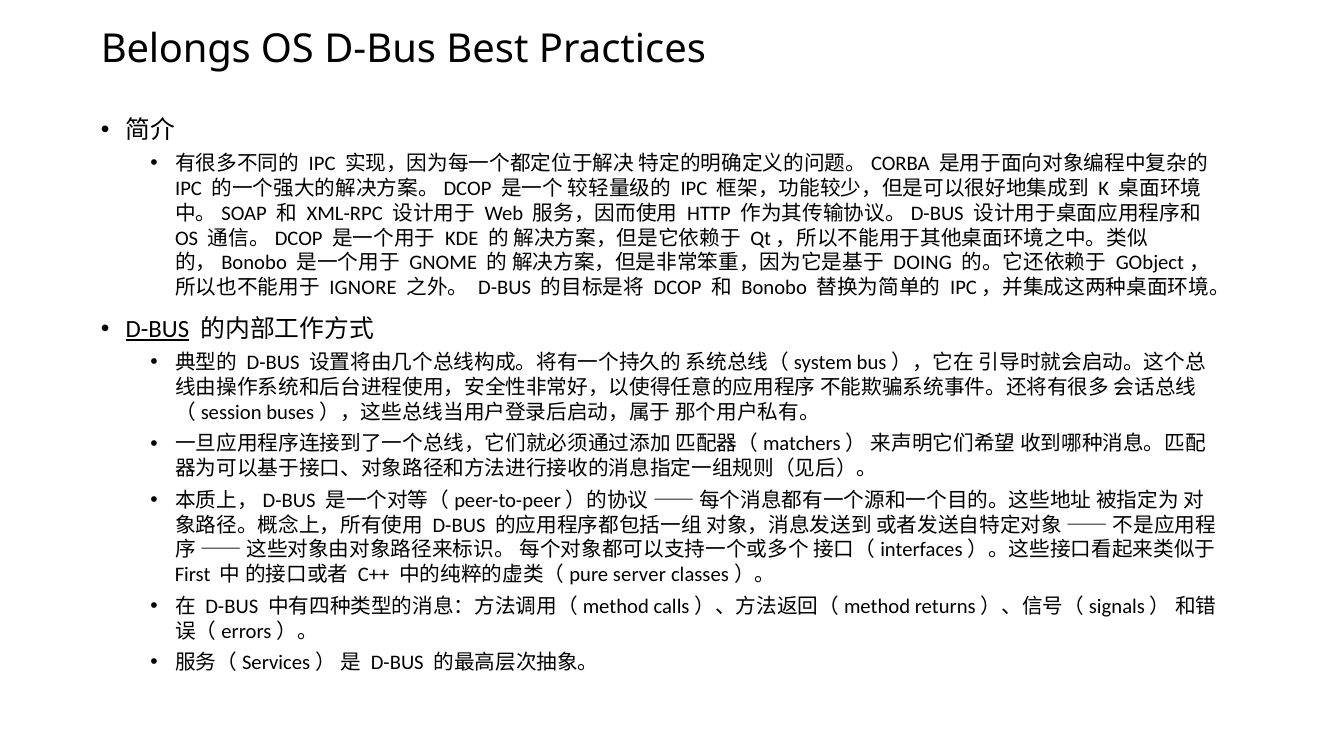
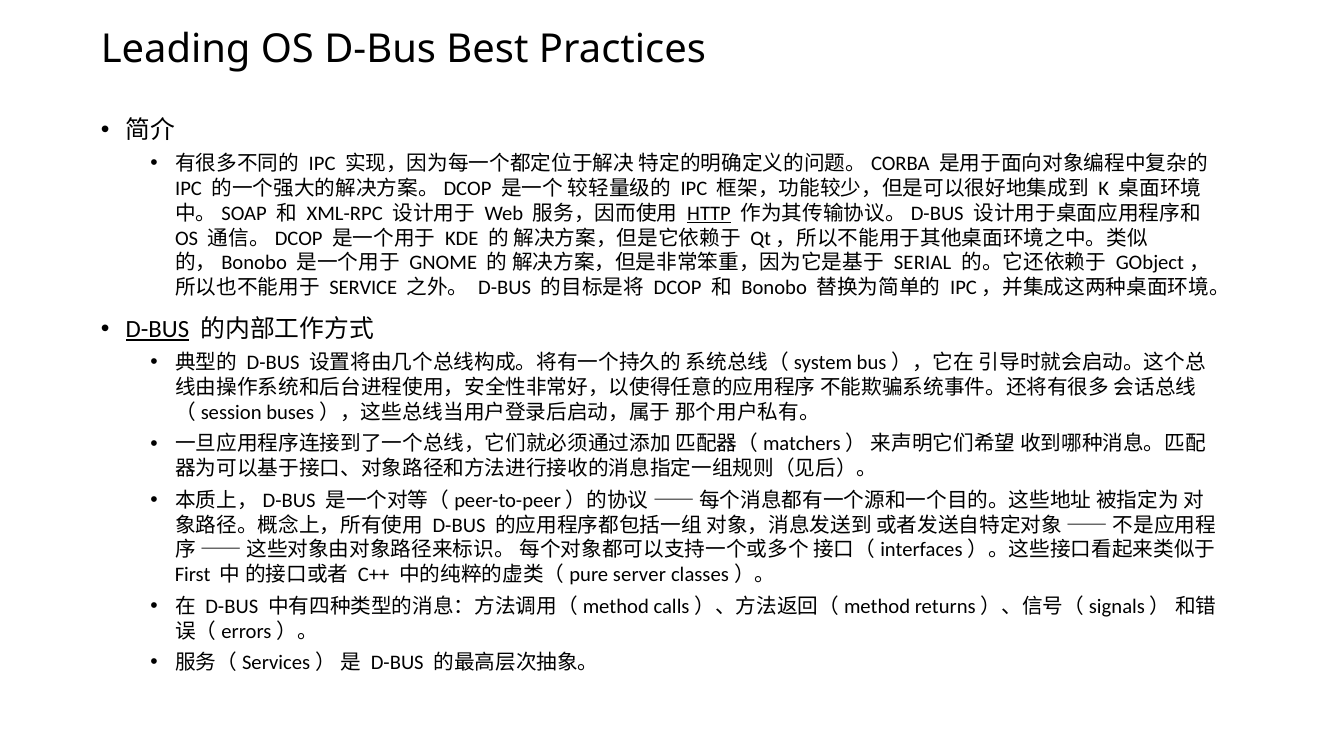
Belongs: Belongs -> Leading
HTTP underline: none -> present
DOING: DOING -> SERIAL
IGNORE: IGNORE -> SERVICE
